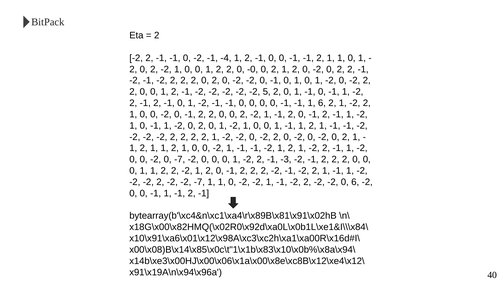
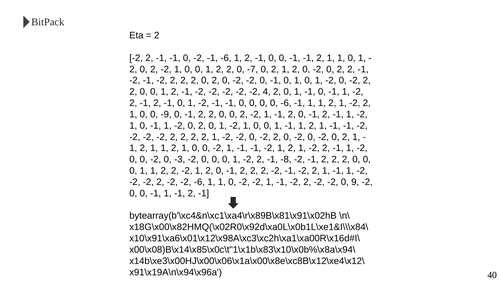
-1 -4: -4 -> -6
-0: -0 -> -7
5: 5 -> 4
0 0 0 -1: -1 -> -6
-1 1 6: 6 -> 1
-2 at (166, 114): -2 -> -9
0 -7: -7 -> -3
-3: -3 -> -8
-2 -7: -7 -> -6
0 6: 6 -> 9
